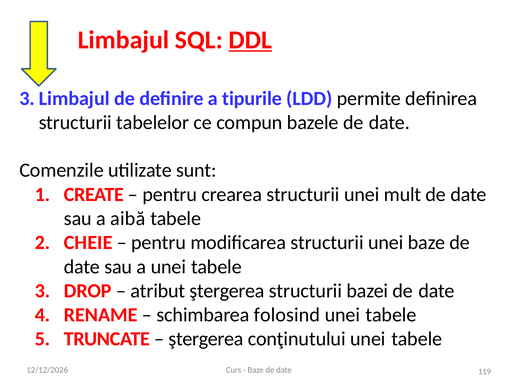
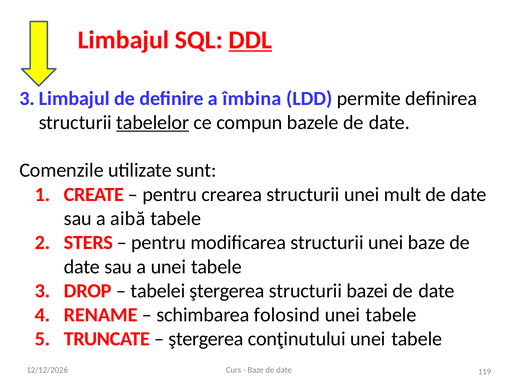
tipurile: tipurile -> îmbina
tabelelor underline: none -> present
CHEIE: CHEIE -> STERS
atribut: atribut -> tabelei
